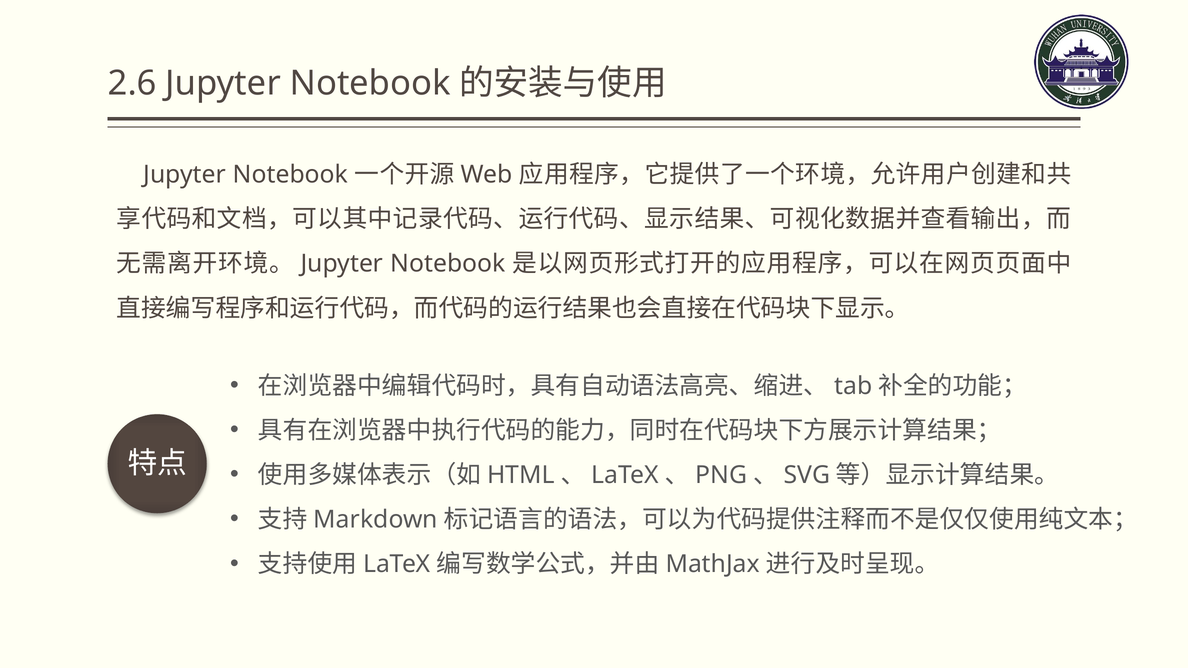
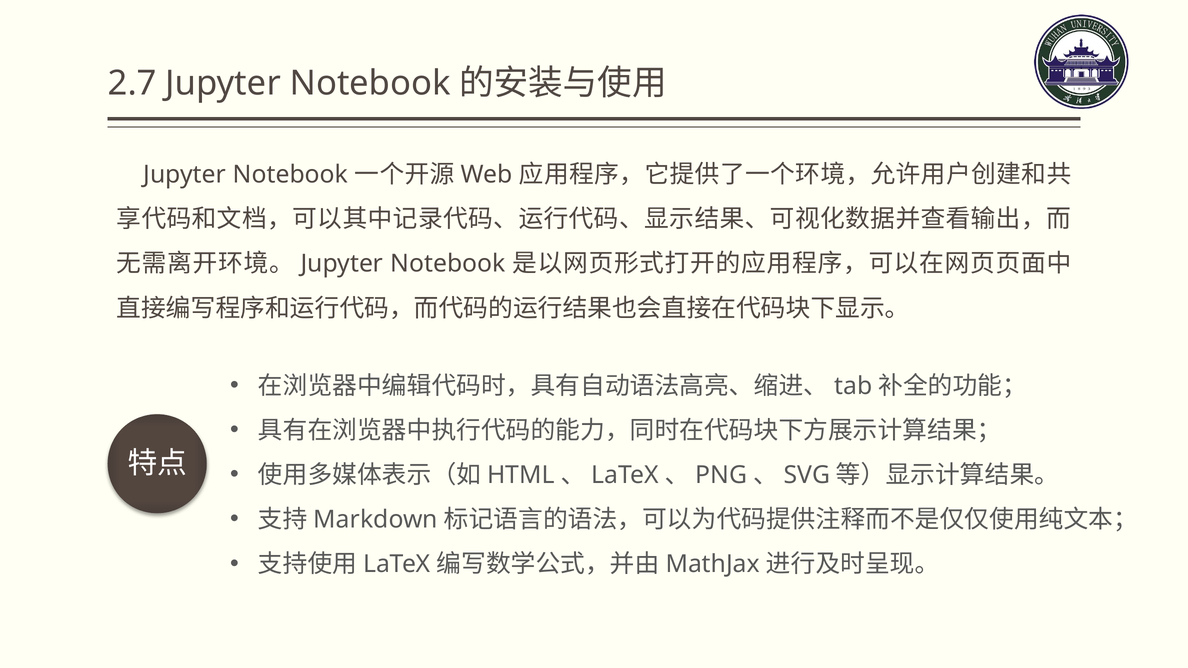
2.6: 2.6 -> 2.7
